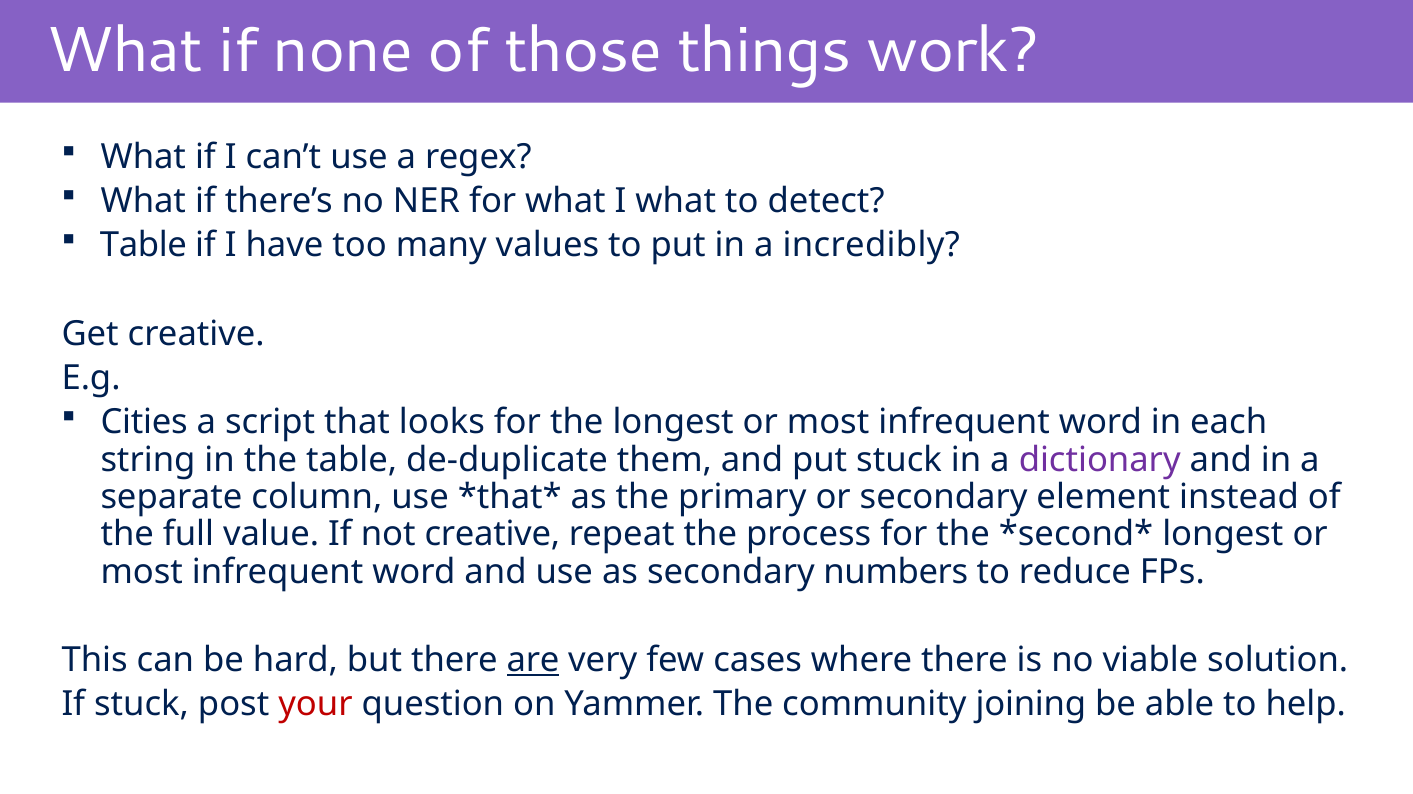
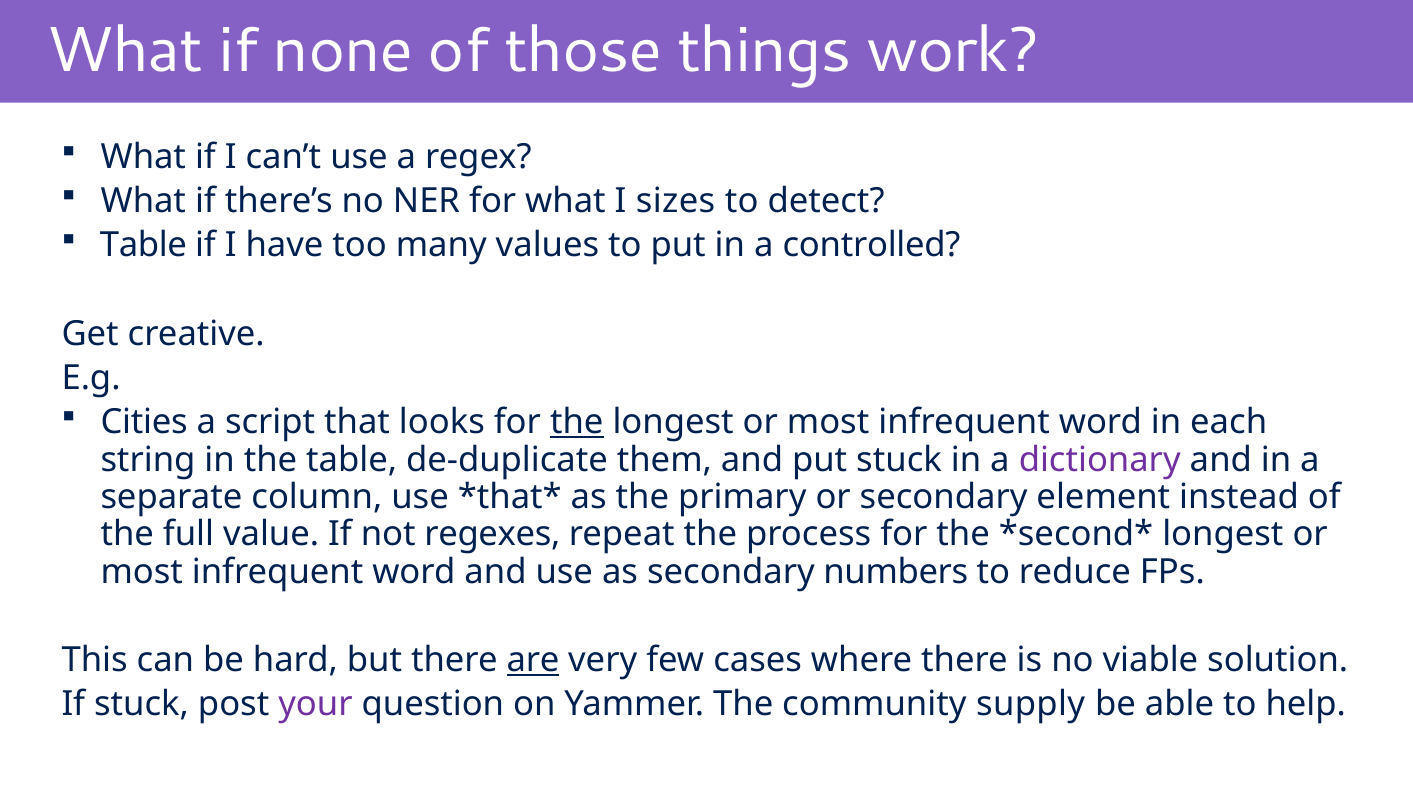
I what: what -> sizes
incredibly: incredibly -> controlled
the at (577, 423) underline: none -> present
not creative: creative -> regexes
your colour: red -> purple
joining: joining -> supply
